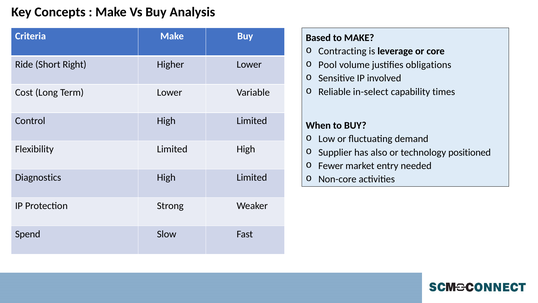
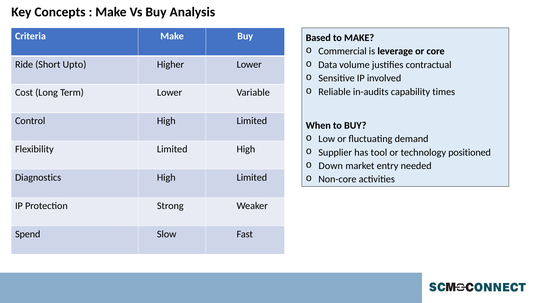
Contracting: Contracting -> Commercial
Pool: Pool -> Data
obligations: obligations -> contractual
Right: Right -> Upto
in-select: in-select -> in-audits
also: also -> tool
Fewer: Fewer -> Down
